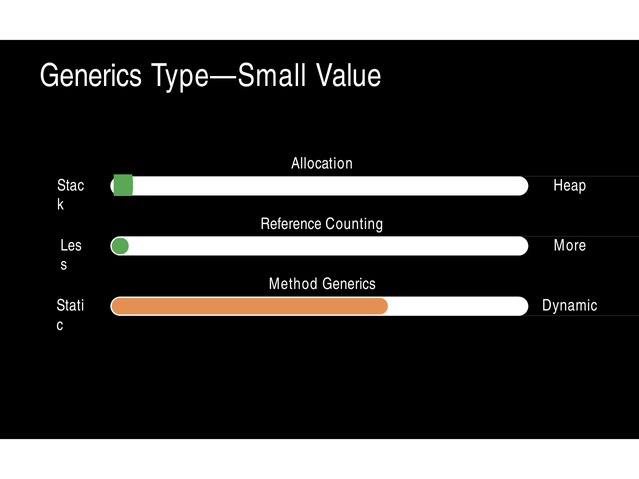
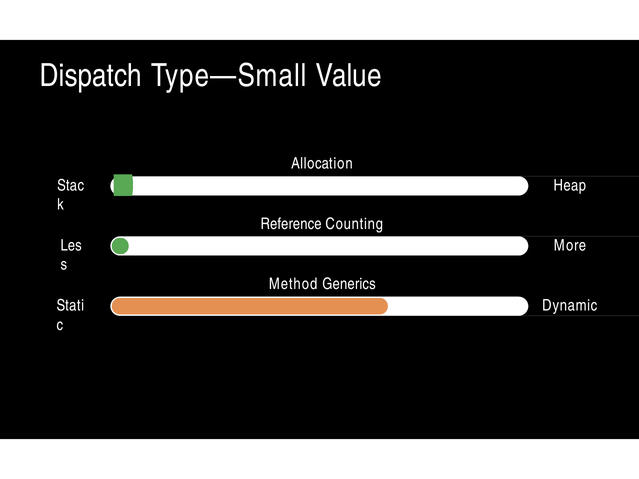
Generics at (91, 76): Generics -> Dispatch
